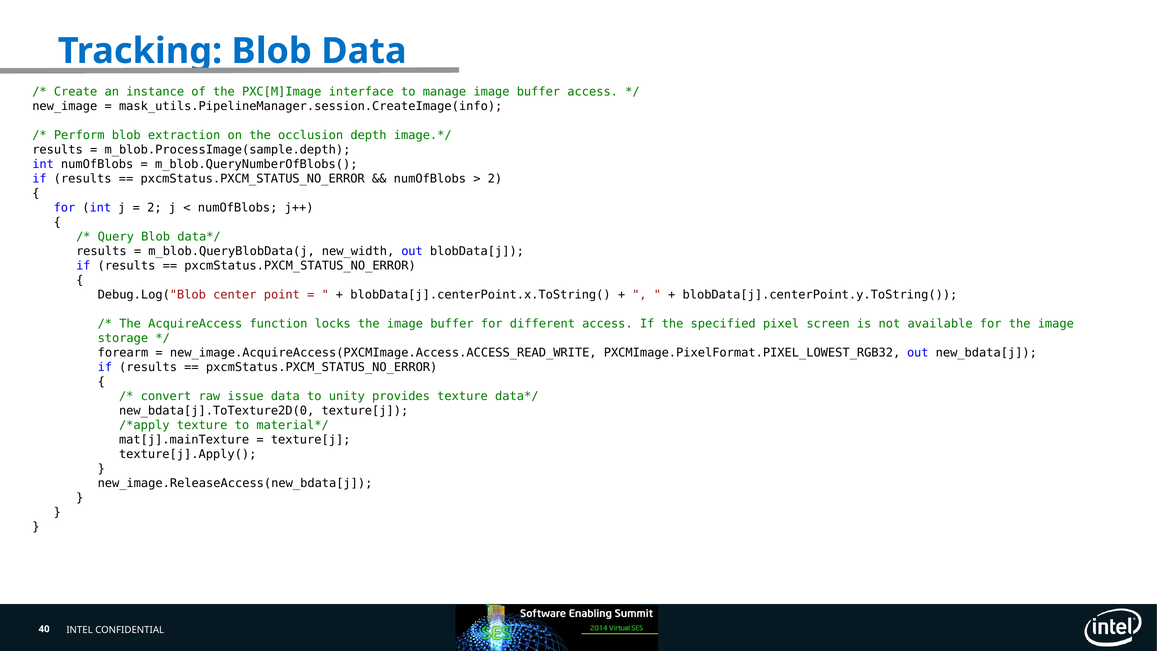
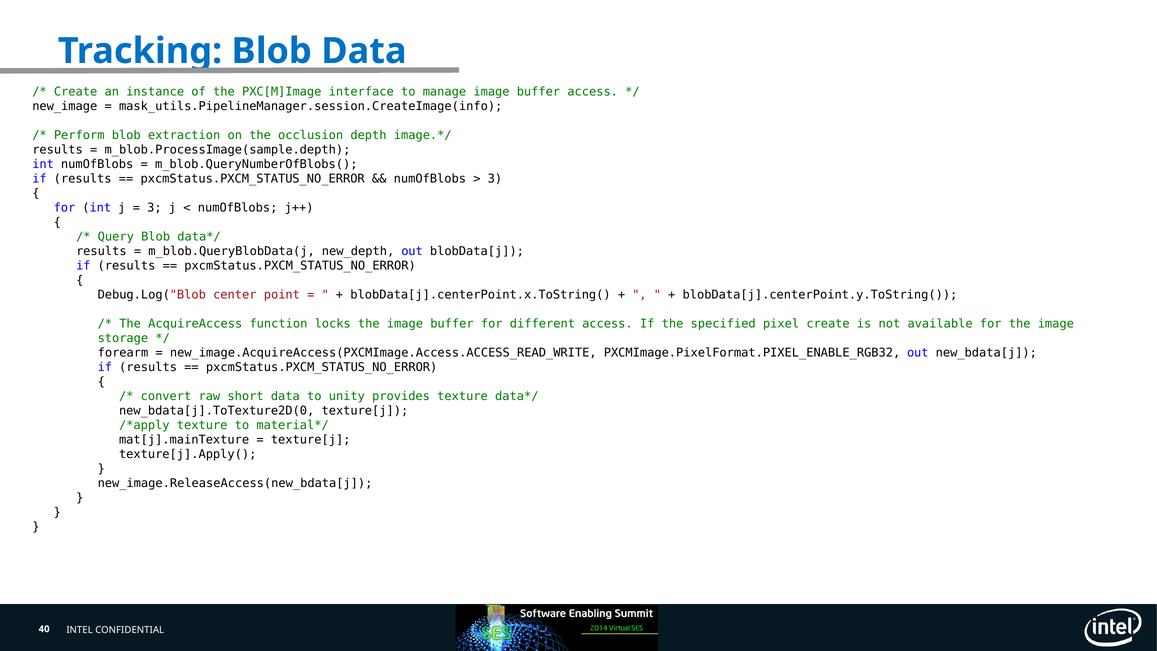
2 at (495, 179): 2 -> 3
2 at (154, 208): 2 -> 3
new_width: new_width -> new_depth
pixel screen: screen -> create
PXCMImage.PixelFormat.PIXEL_LOWEST_RGB32: PXCMImage.PixelFormat.PIXEL_LOWEST_RGB32 -> PXCMImage.PixelFormat.PIXEL_ENABLE_RGB32
issue: issue -> short
